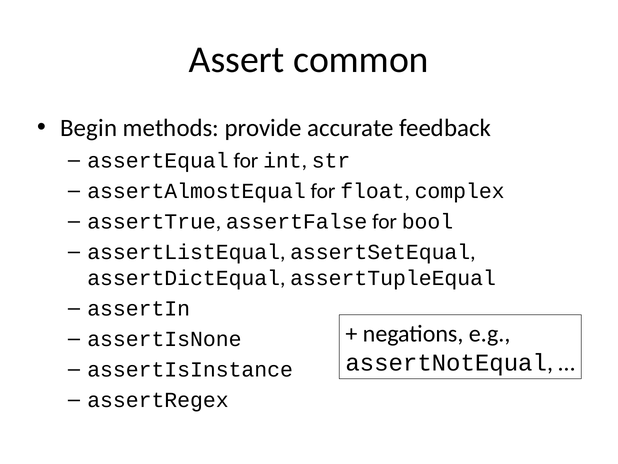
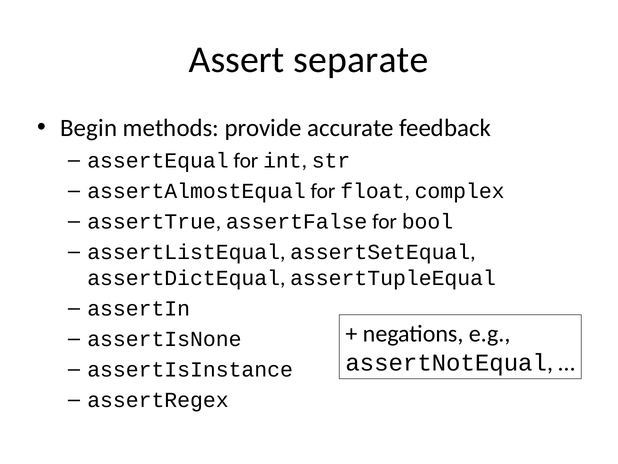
common: common -> separate
